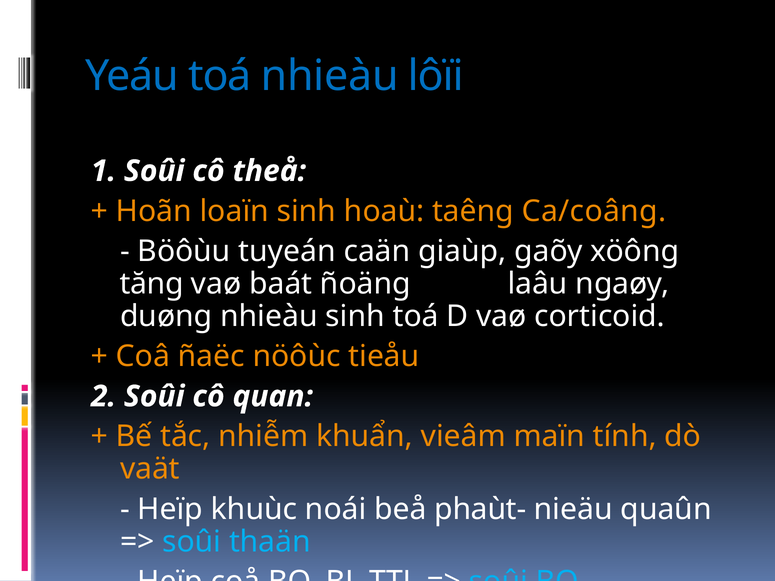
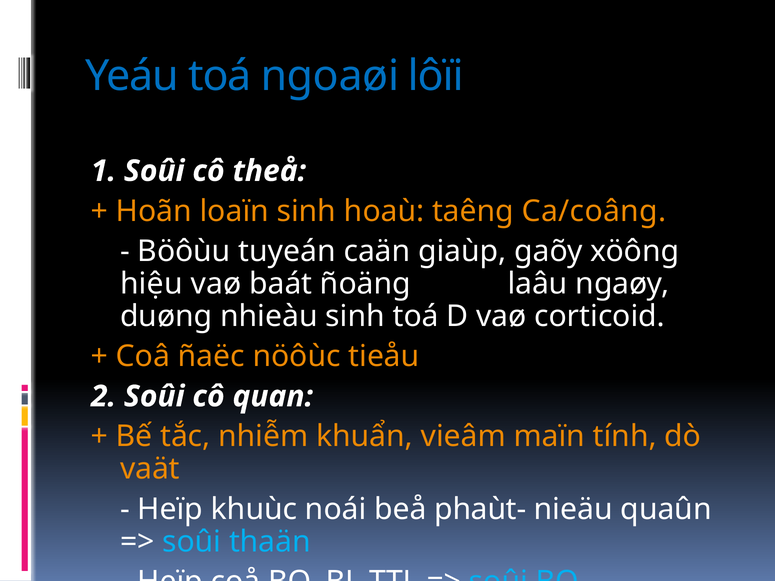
toá nhieàu: nhieàu -> ngoaøi
tăng: tăng -> hiệu
